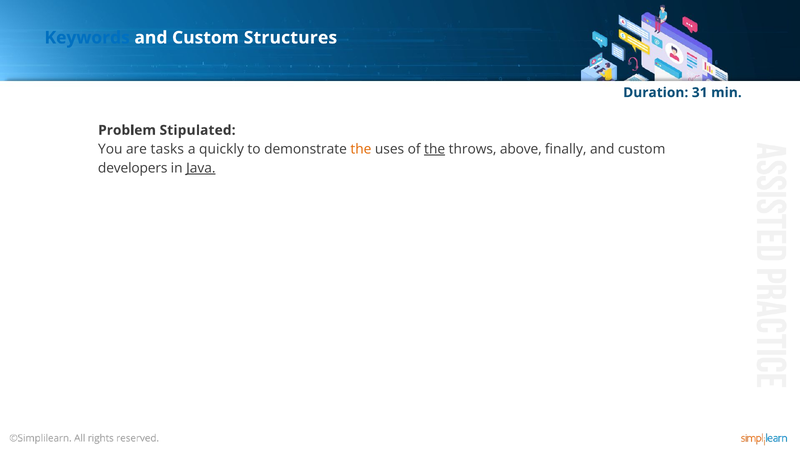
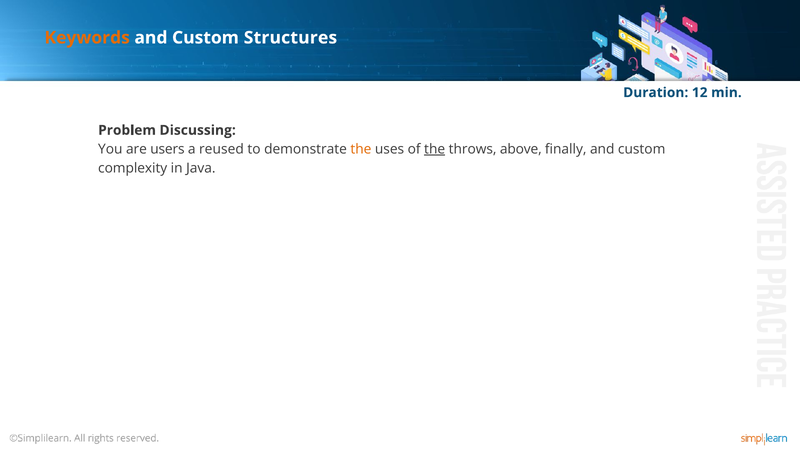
Keywords colour: blue -> orange
31: 31 -> 12
Stipulated: Stipulated -> Discussing
tasks: tasks -> users
quickly: quickly -> reused
developers: developers -> complexity
Java underline: present -> none
